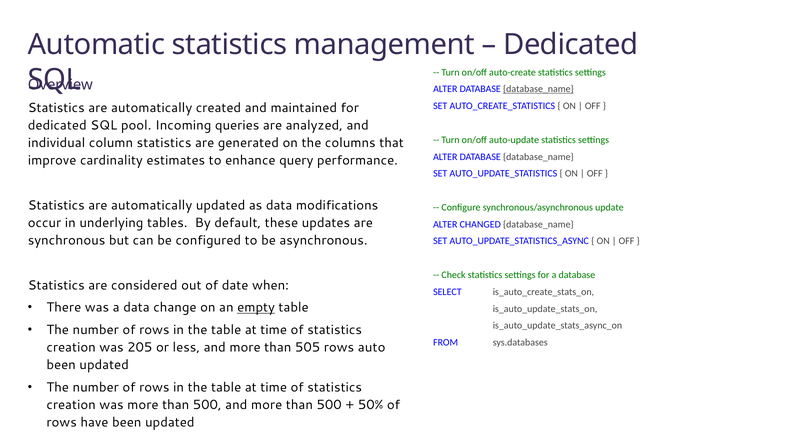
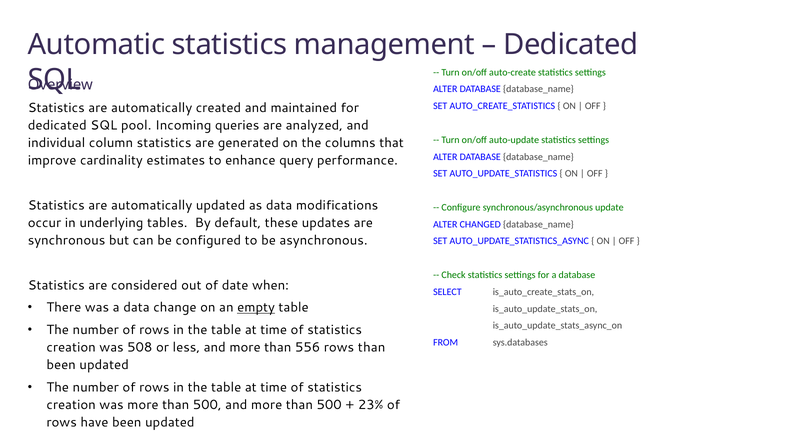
database_name at (538, 89) underline: present -> none
205: 205 -> 508
505: 505 -> 556
rows auto: auto -> than
50%: 50% -> 23%
